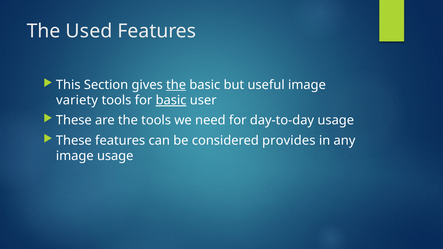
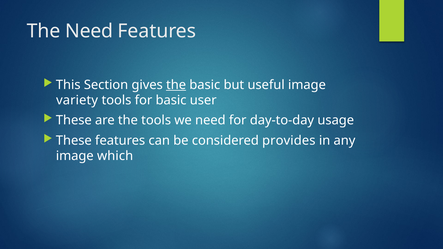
The Used: Used -> Need
basic at (171, 100) underline: present -> none
image usage: usage -> which
